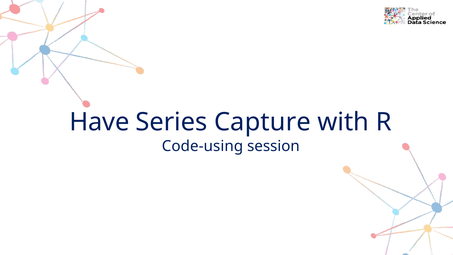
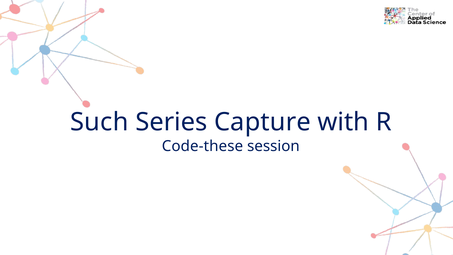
Have: Have -> Such
Code-using: Code-using -> Code-these
